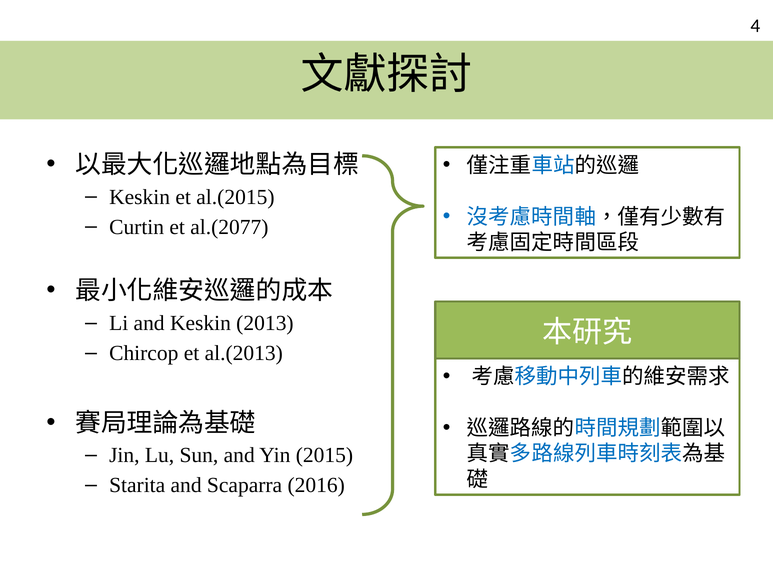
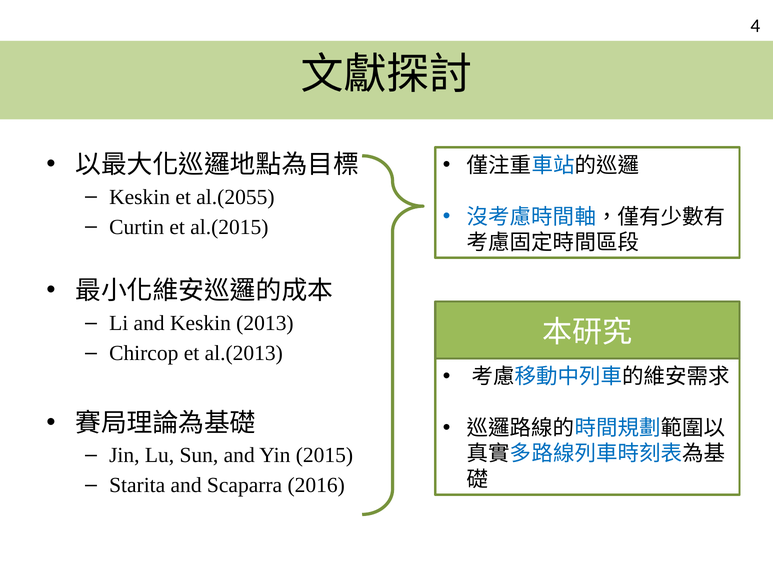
al.(2015: al.(2015 -> al.(2055
al.(2077: al.(2077 -> al.(2015
